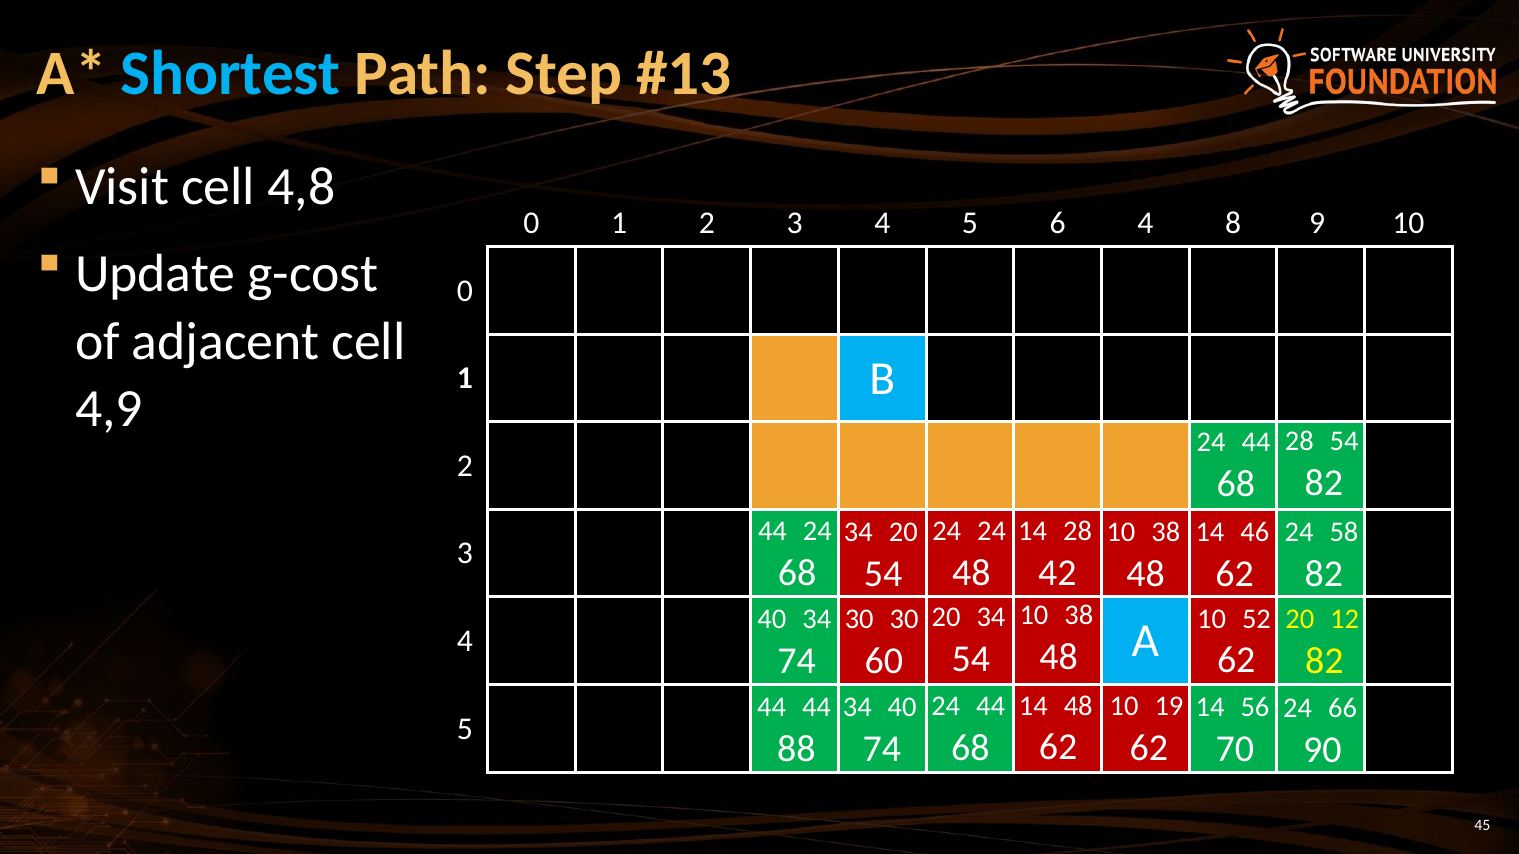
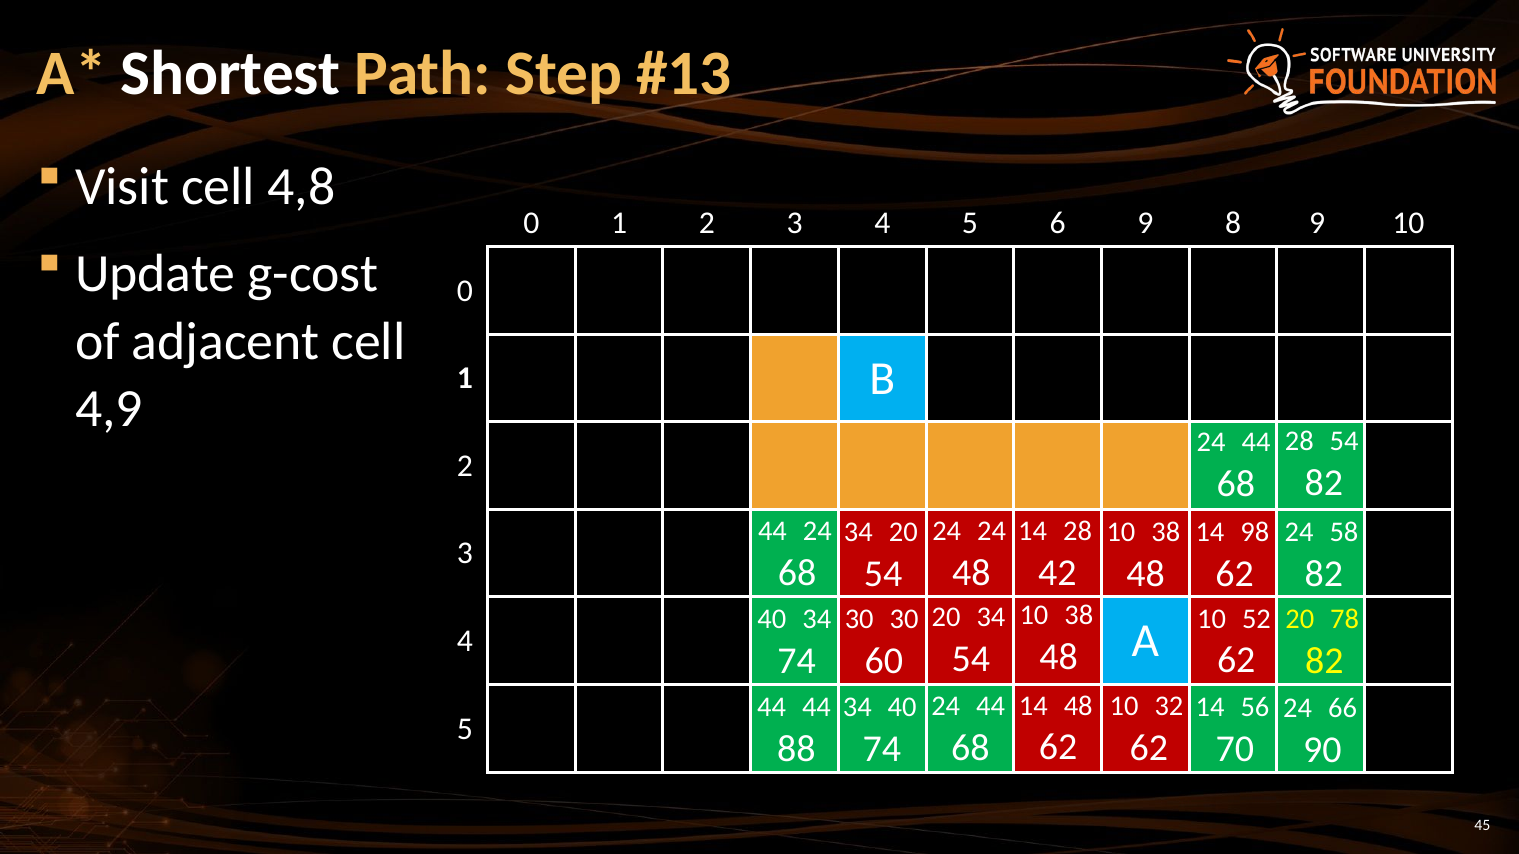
Shortest colour: light blue -> white
6 4: 4 -> 9
46: 46 -> 98
12: 12 -> 78
19: 19 -> 32
